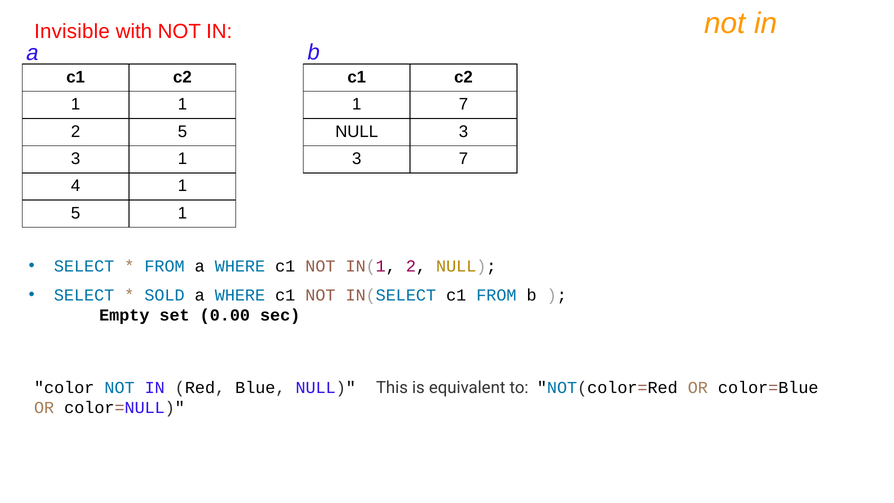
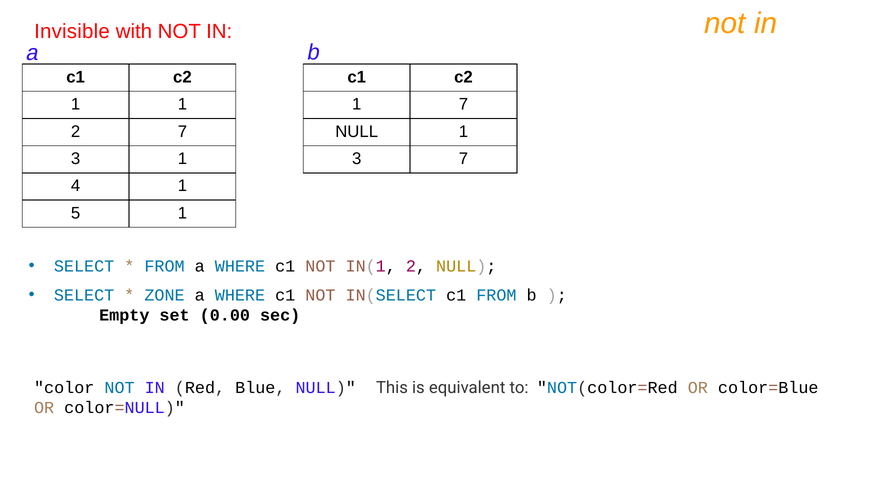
2 5: 5 -> 7
NULL 3: 3 -> 1
SOLD: SOLD -> ZONE
